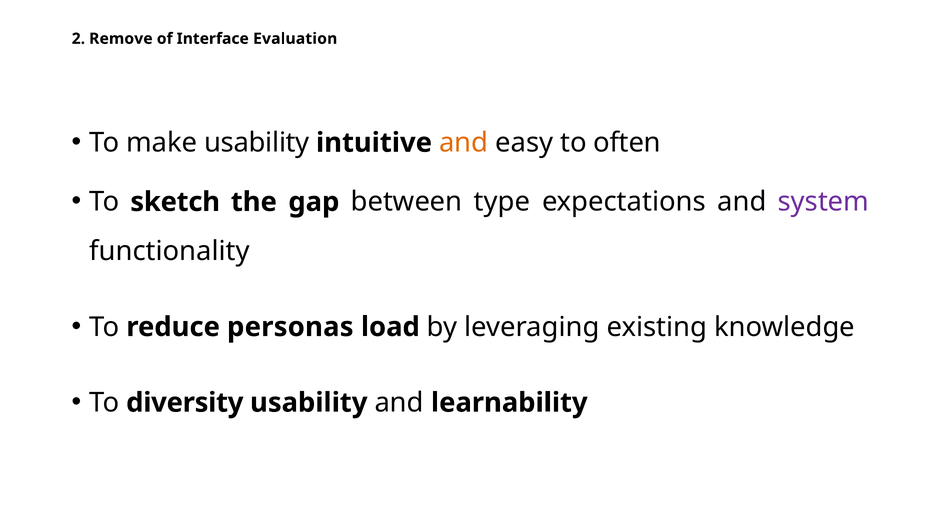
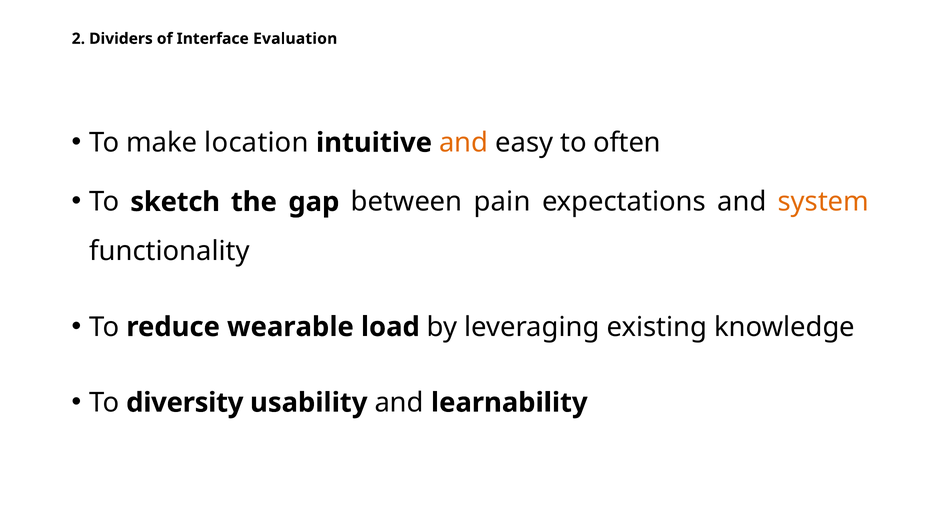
Remove: Remove -> Dividers
make usability: usability -> location
type: type -> pain
system colour: purple -> orange
personas: personas -> wearable
